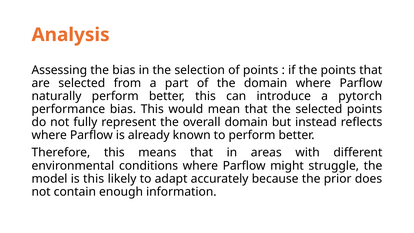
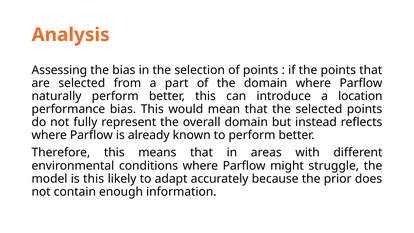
pytorch: pytorch -> location
